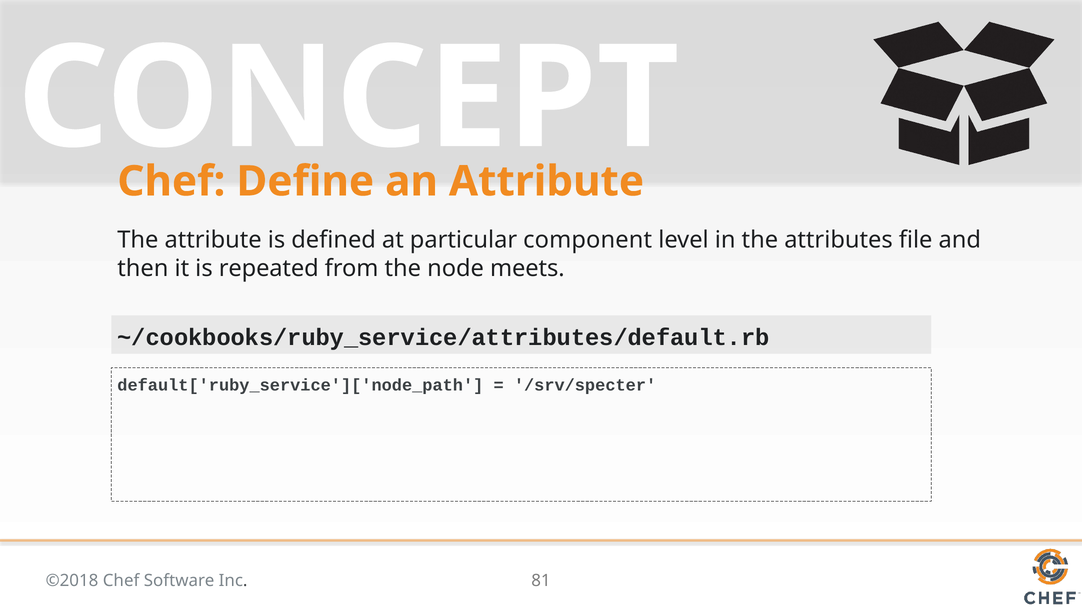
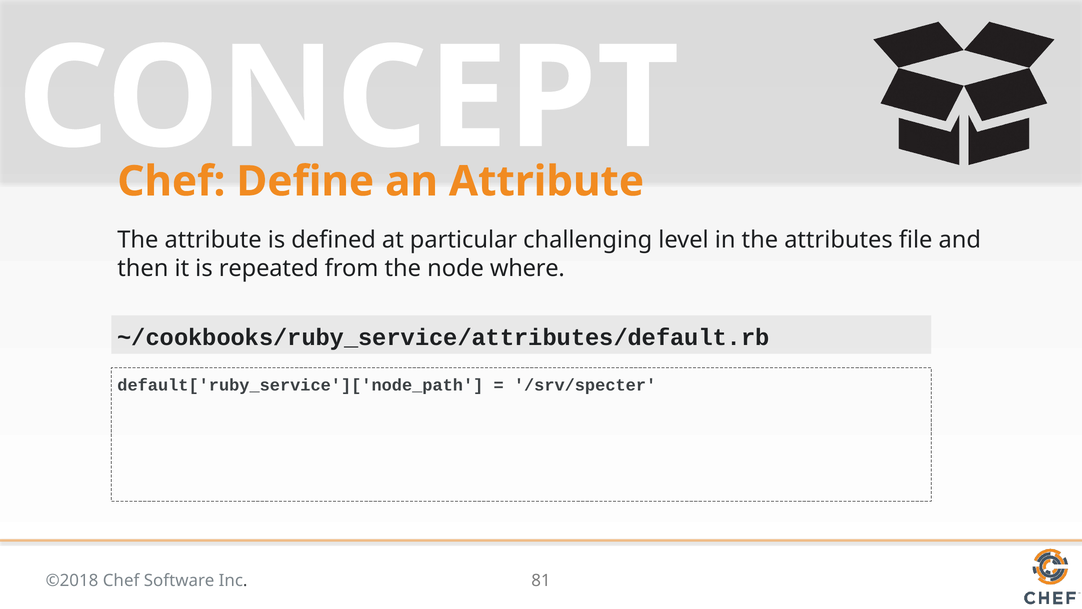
component: component -> challenging
meets: meets -> where
